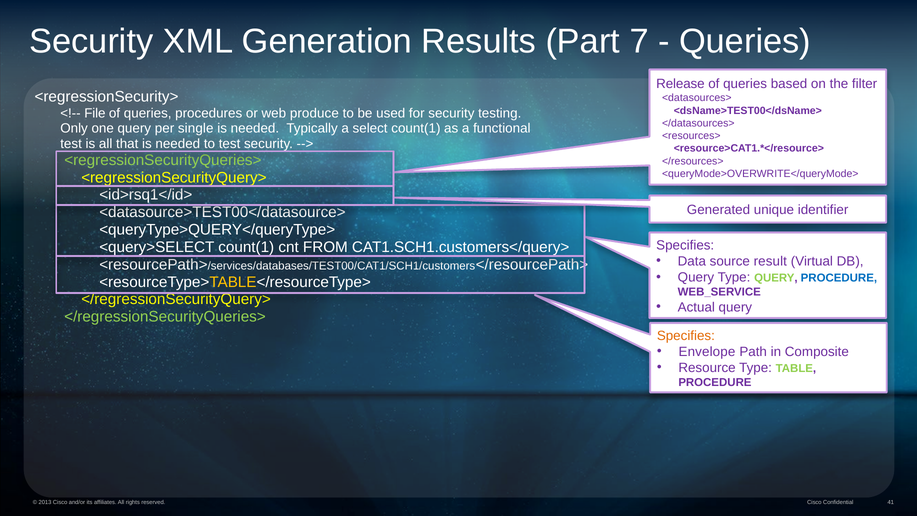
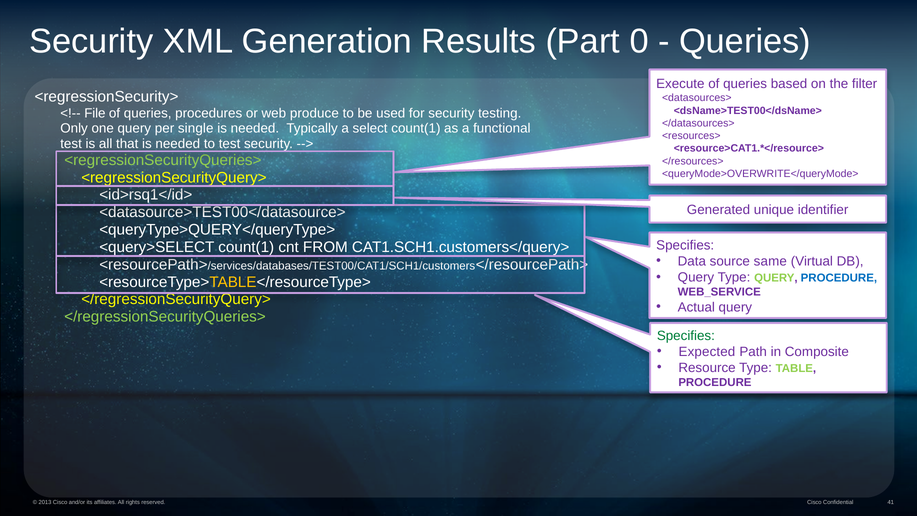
7: 7 -> 0
Release: Release -> Execute
result: result -> same
Specifies at (686, 336) colour: orange -> green
Envelope: Envelope -> Expected
